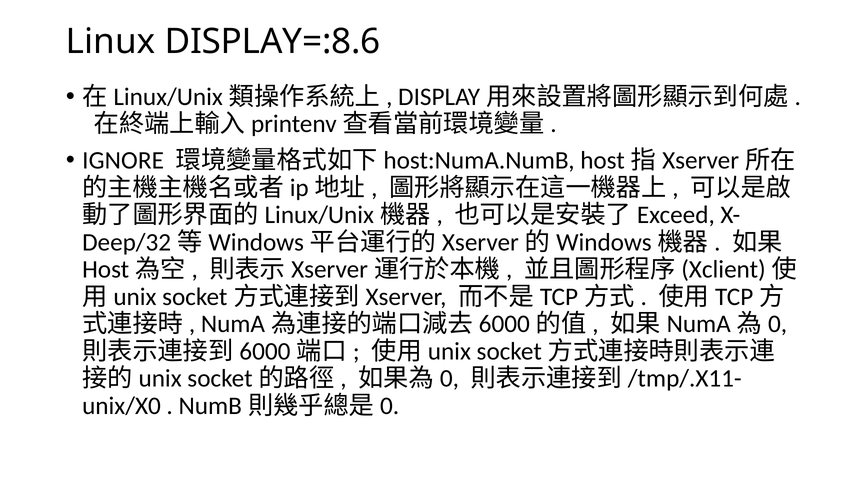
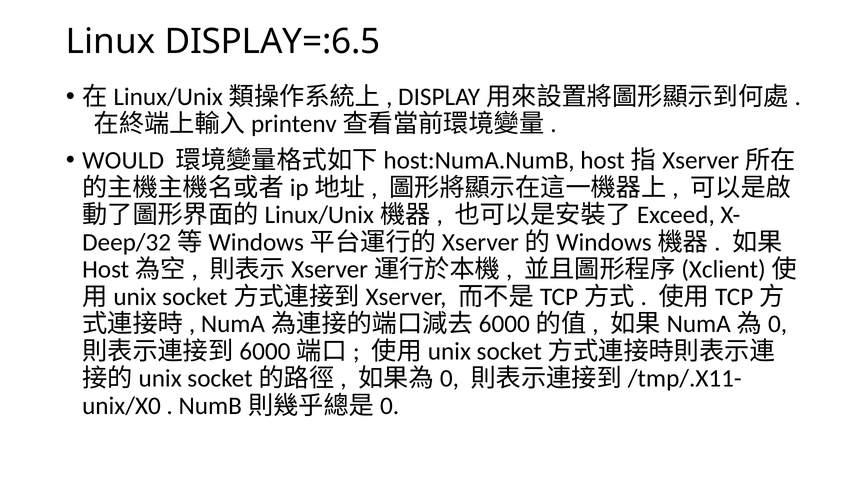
DISPLAY=:8.6: DISPLAY=:8.6 -> DISPLAY=:6.5
IGNORE: IGNORE -> WOULD
